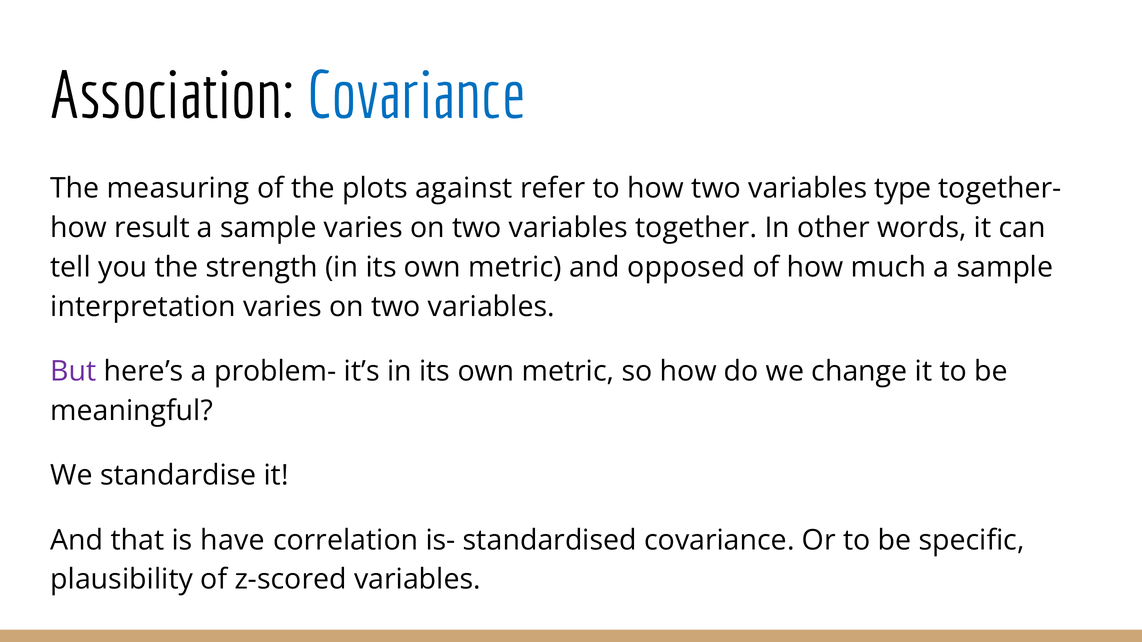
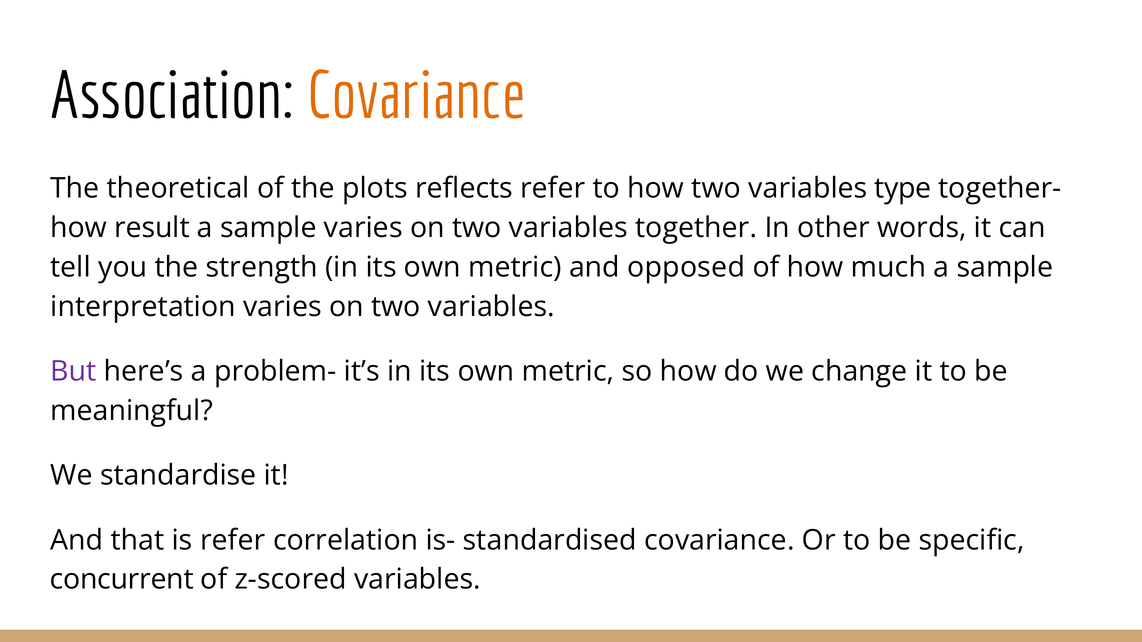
Covariance at (416, 97) colour: blue -> orange
measuring: measuring -> theoretical
against: against -> reflects
is have: have -> refer
plausibility: plausibility -> concurrent
